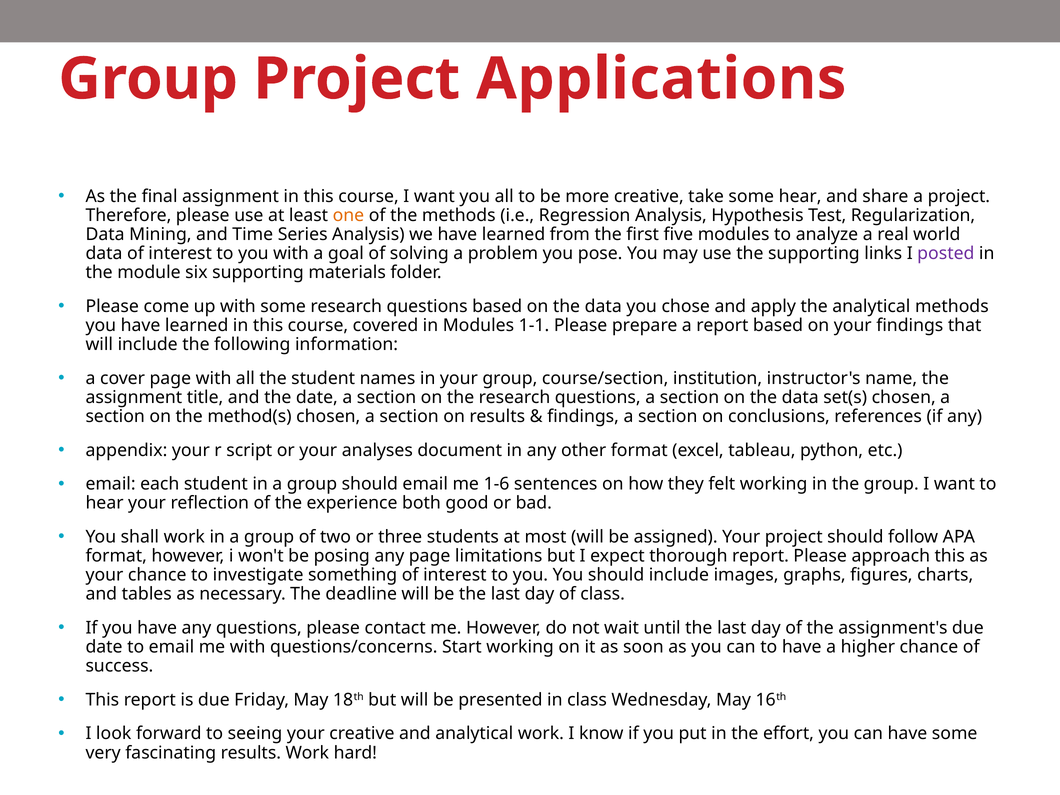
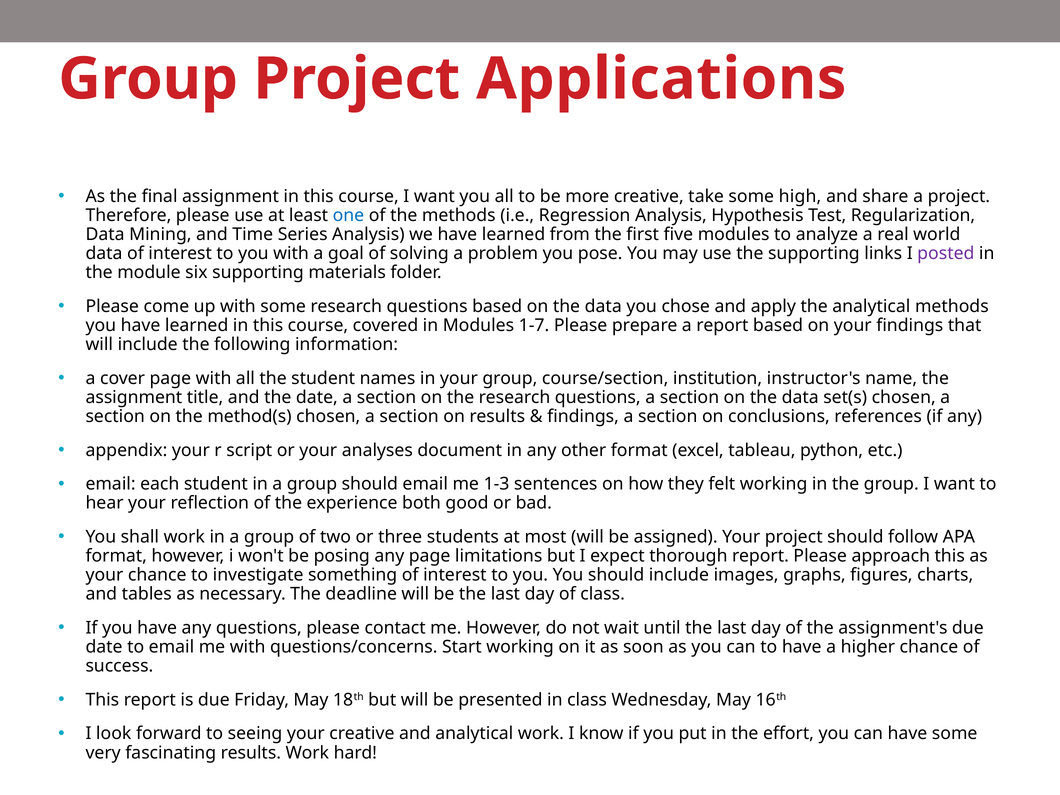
some hear: hear -> high
one colour: orange -> blue
1-1: 1-1 -> 1-7
1-6: 1-6 -> 1-3
